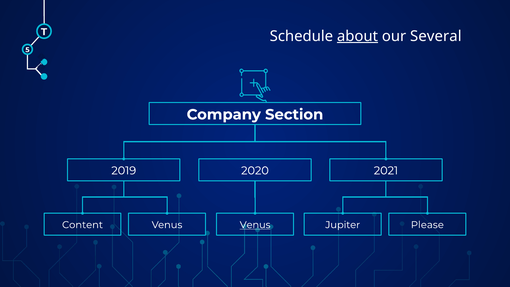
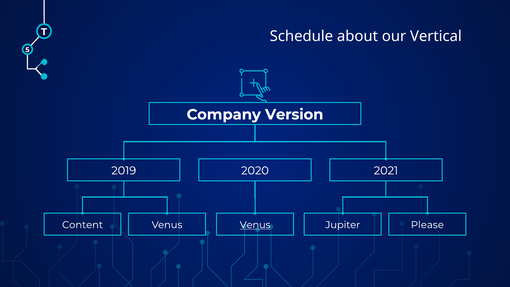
about underline: present -> none
Several: Several -> Vertical
Section: Section -> Version
